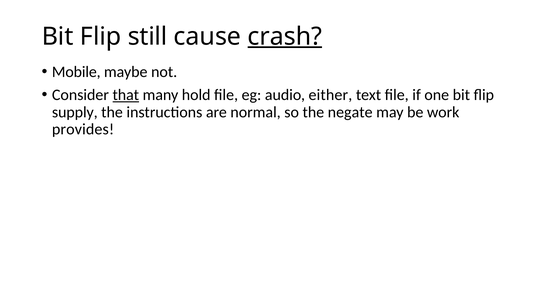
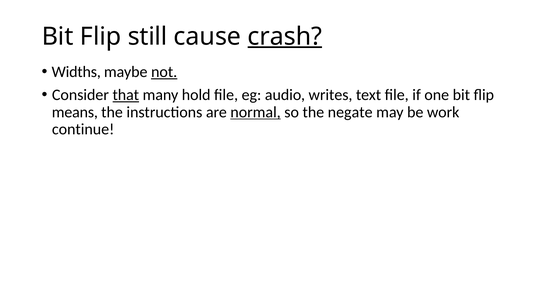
Mobile: Mobile -> Widths
not underline: none -> present
either: either -> writes
supply: supply -> means
normal underline: none -> present
provides: provides -> continue
